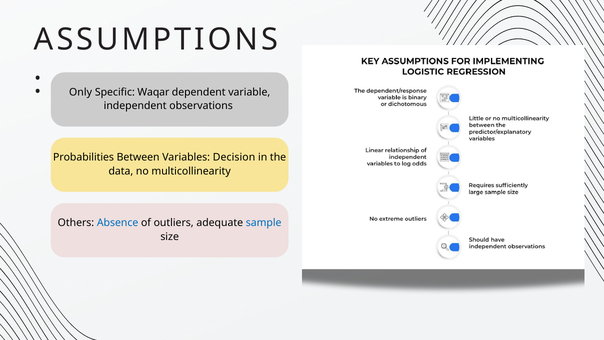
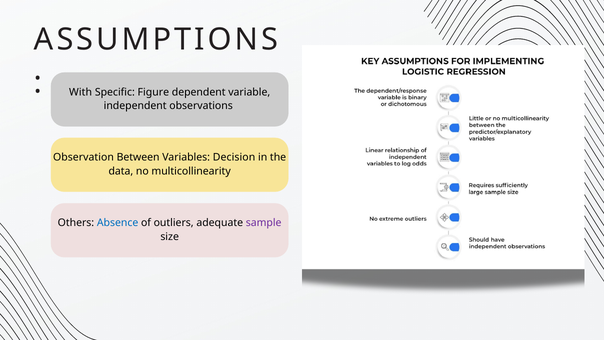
Only: Only -> With
Waqar: Waqar -> Figure
Probabilities: Probabilities -> Observation
sample colour: blue -> purple
